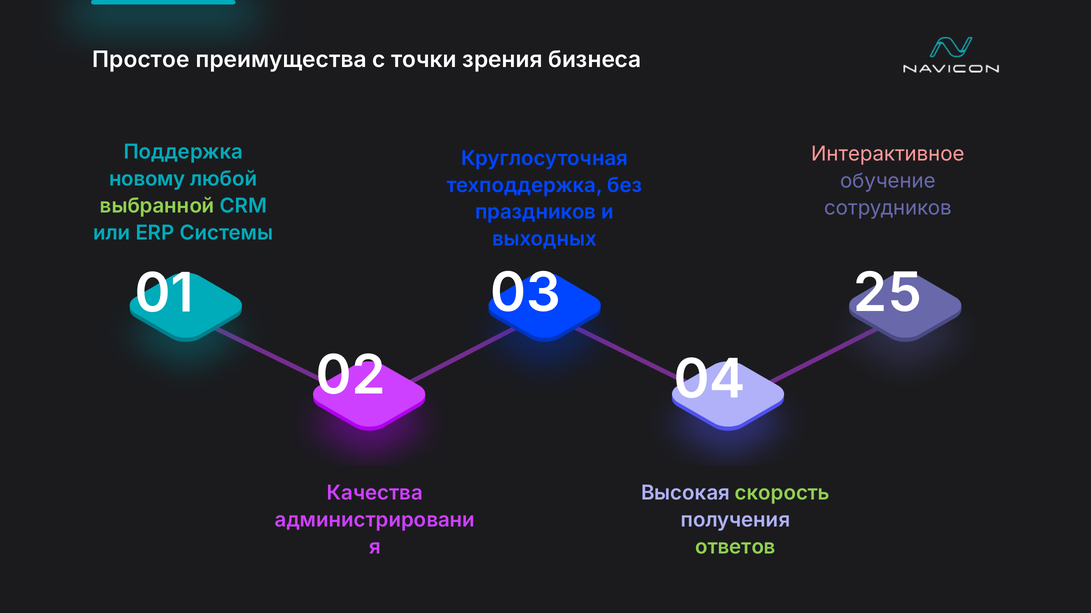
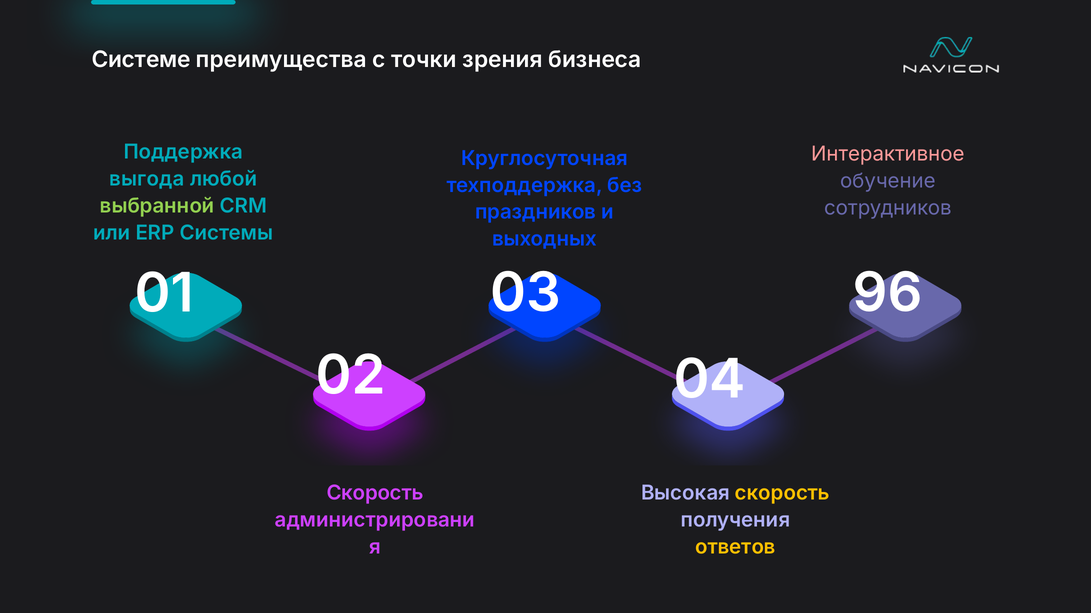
Простое: Простое -> Системе
новому: новому -> выгода
25: 25 -> 96
Качества at (375, 493): Качества -> Скорость
скорость at (782, 493) colour: light green -> yellow
ответов colour: light green -> yellow
